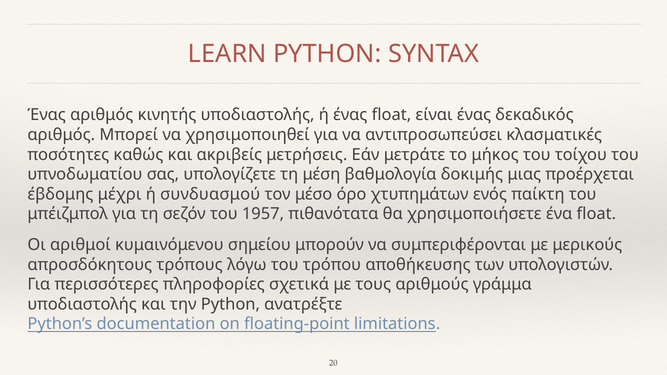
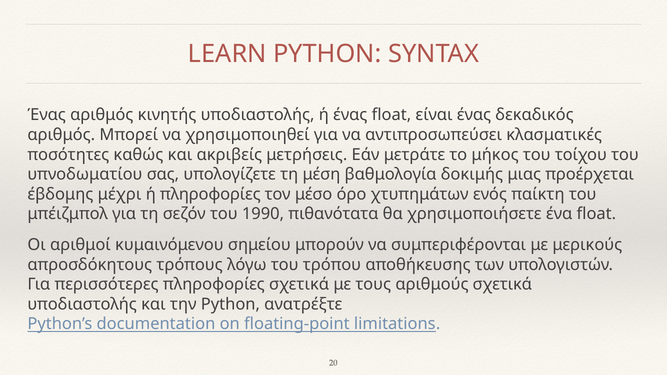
ή συνδυασμού: συνδυασμού -> πληροφορίες
1957: 1957 -> 1990
αριθμούς γράμμα: γράμμα -> σχετικά
